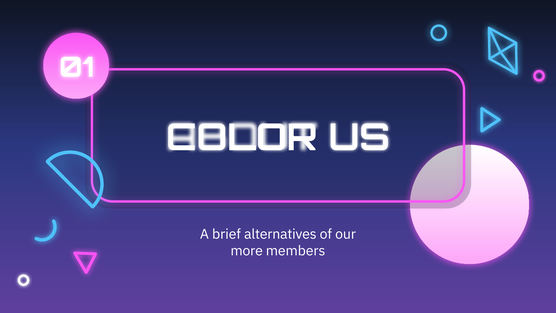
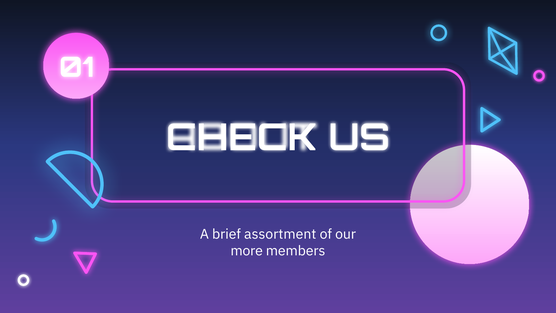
COLOR: COLOR -> CHECK
alternatives: alternatives -> assortment
